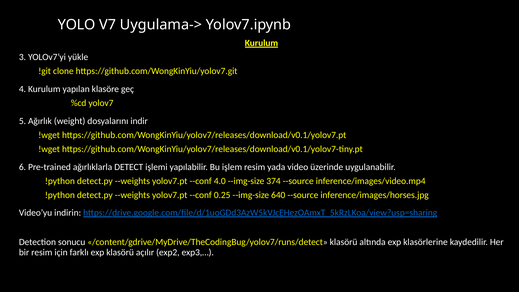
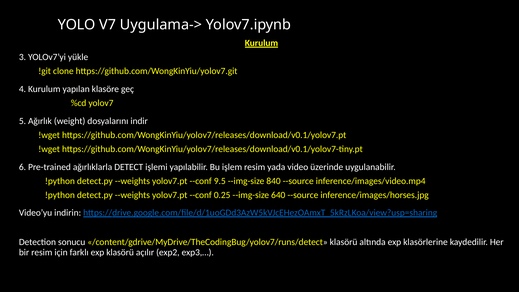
4.0: 4.0 -> 9.5
374: 374 -> 840
